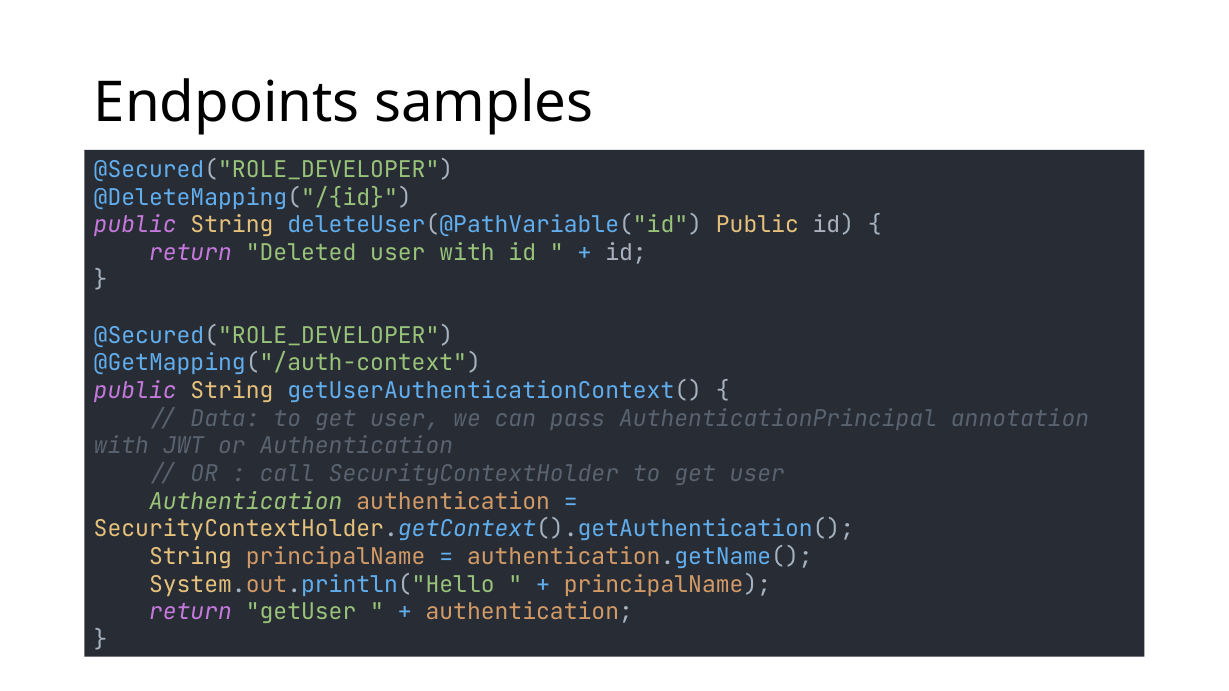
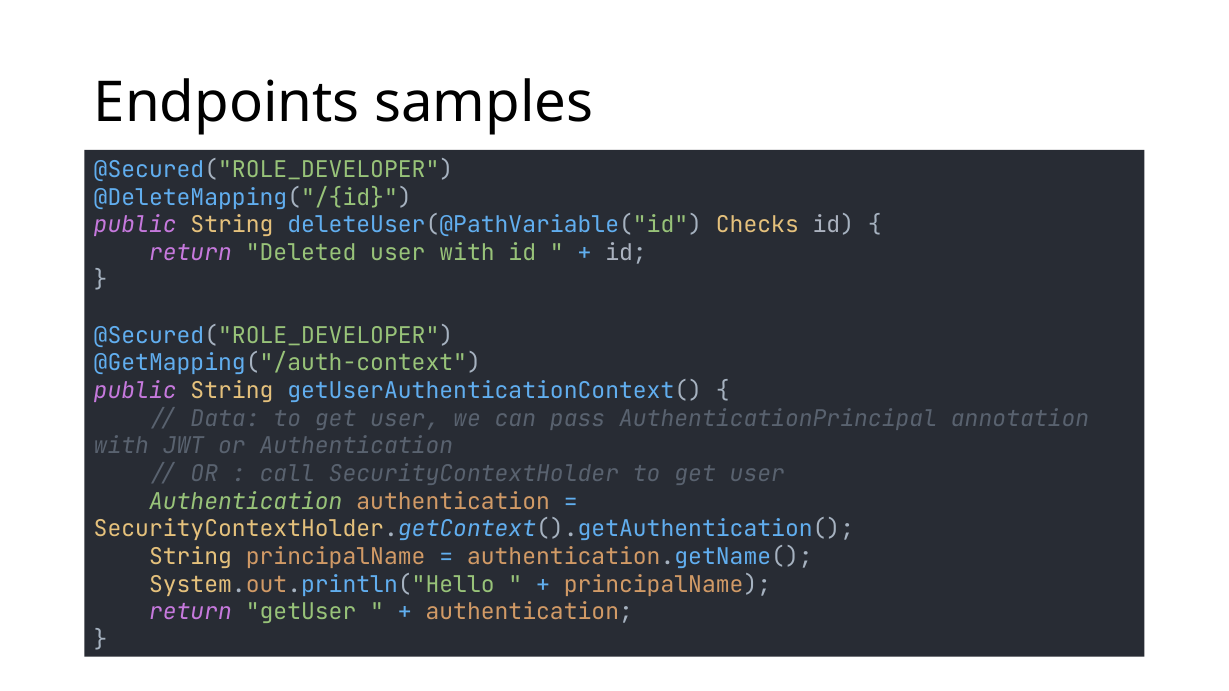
deleteUser(@PathVariable("id Public: Public -> Checks
